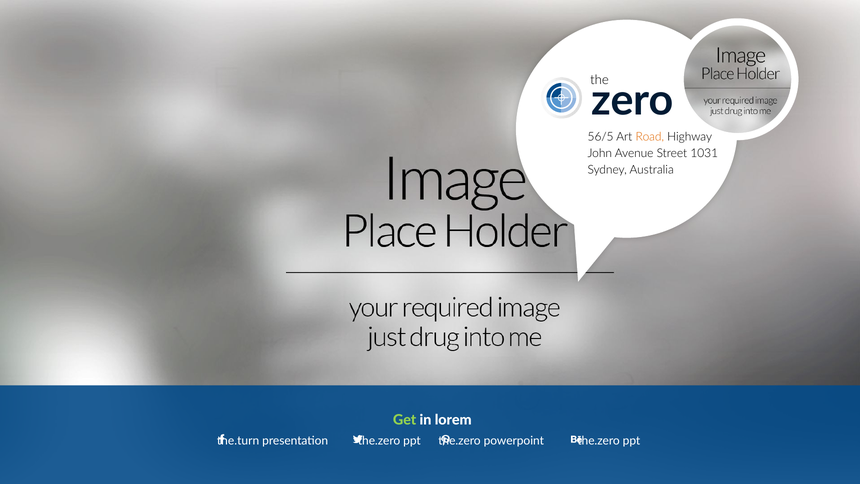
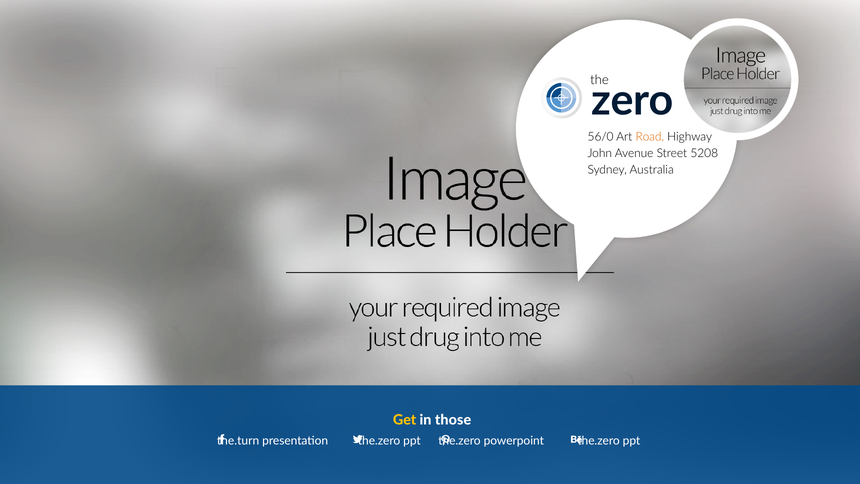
56/5: 56/5 -> 56/0
1031: 1031 -> 5208
Get colour: light green -> yellow
lorem: lorem -> those
